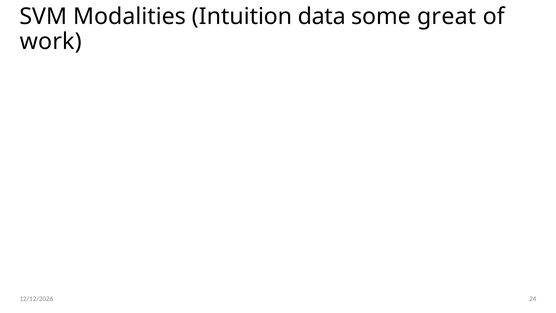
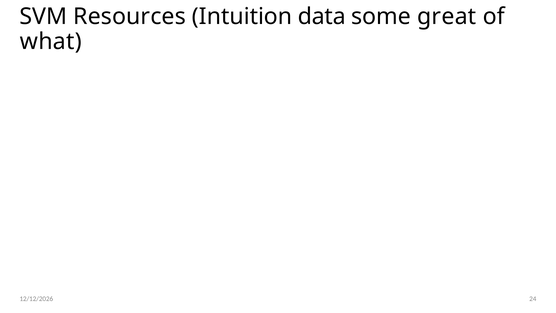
Modalities: Modalities -> Resources
work: work -> what
